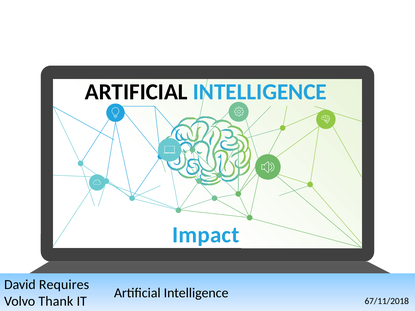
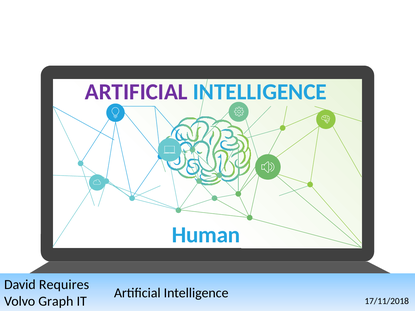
ARTIFICIAL at (136, 92) colour: black -> purple
Impact: Impact -> Human
Thank: Thank -> Graph
67/11/2018: 67/11/2018 -> 17/11/2018
